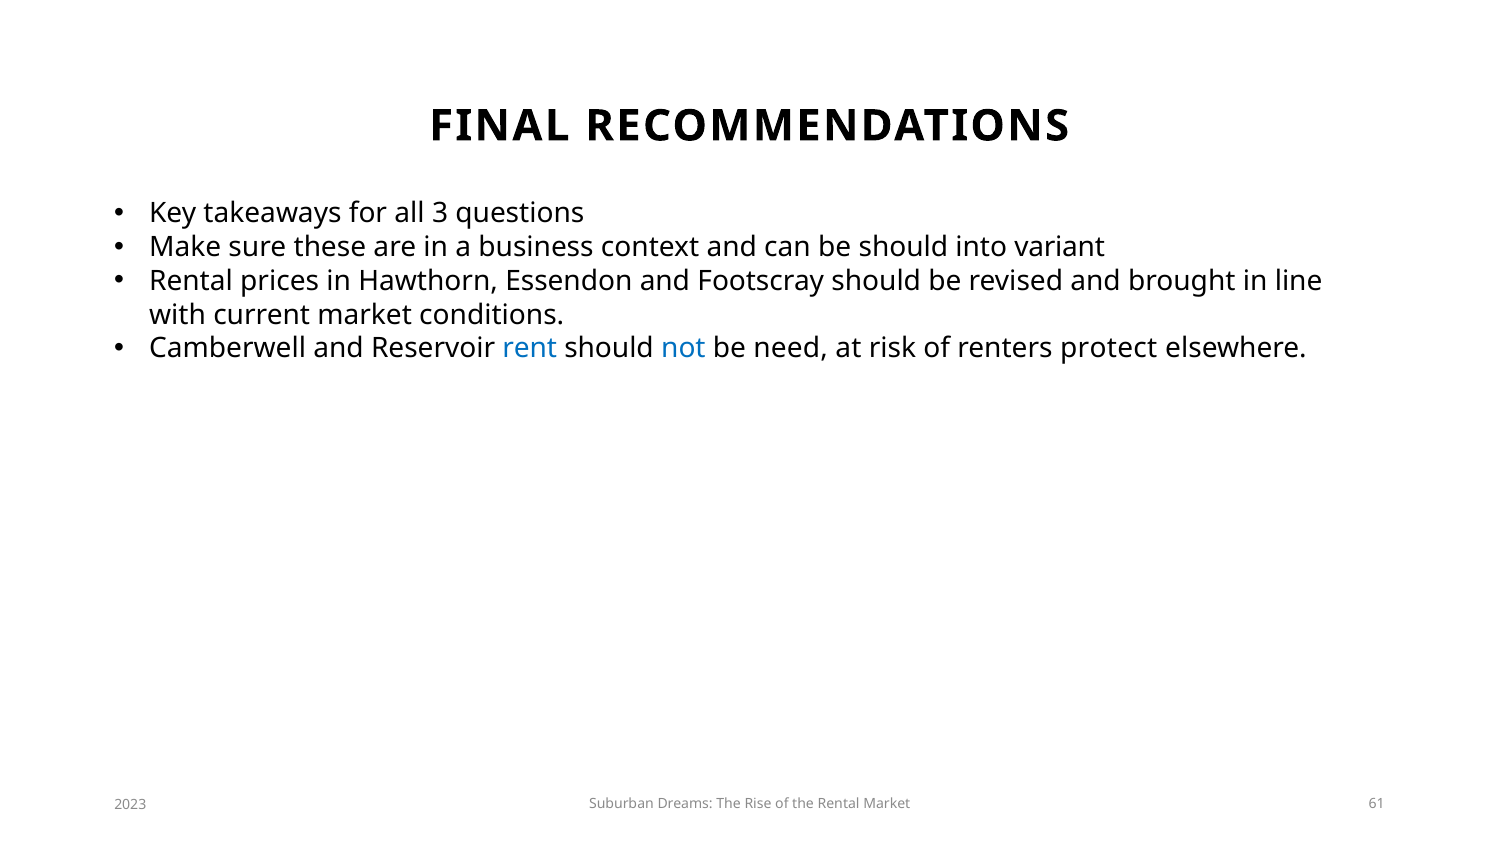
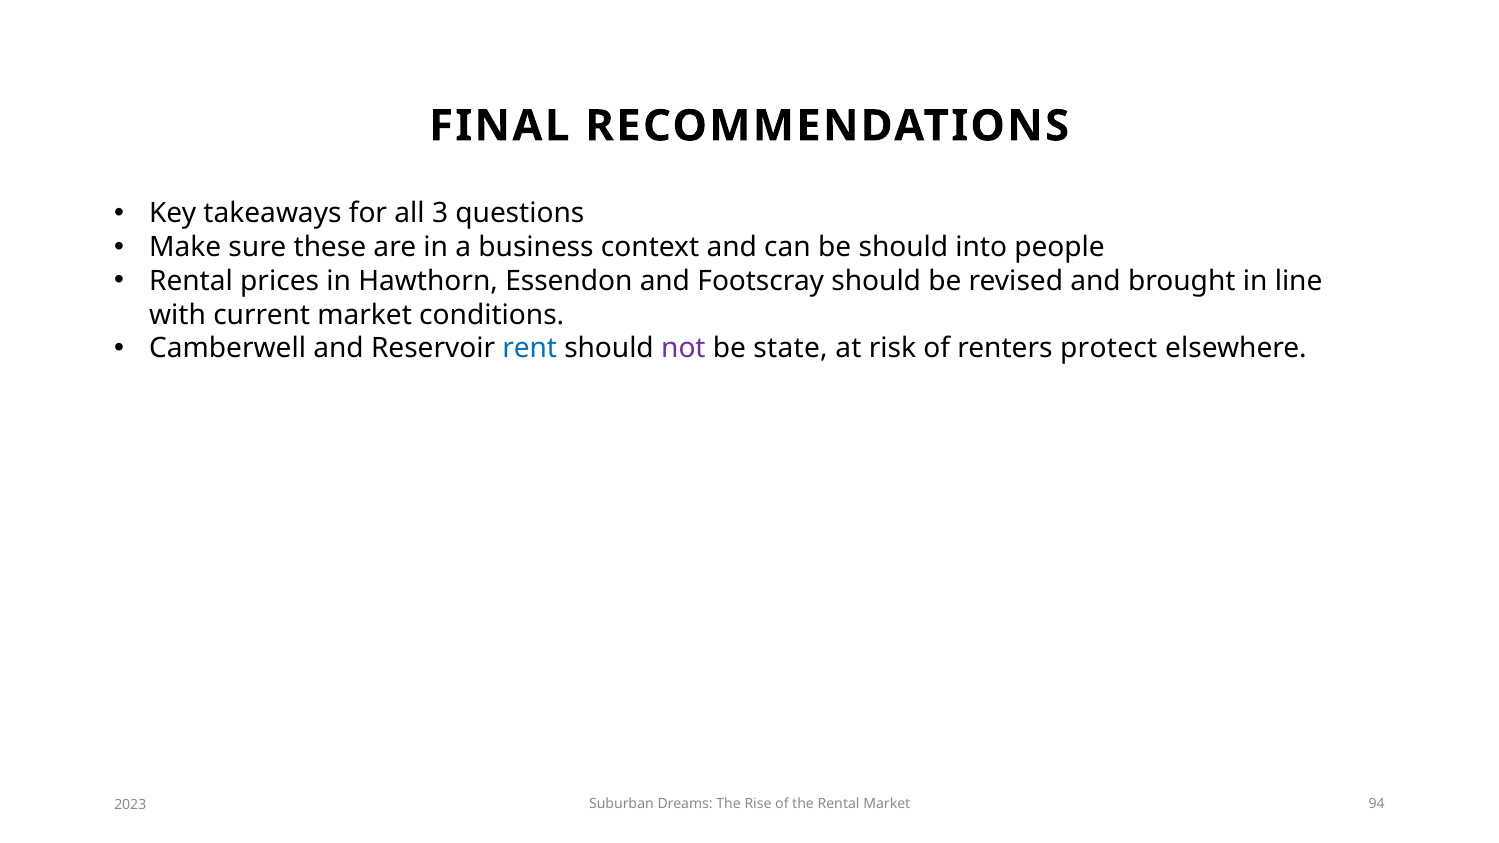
variant: variant -> people
not colour: blue -> purple
need: need -> state
61: 61 -> 94
